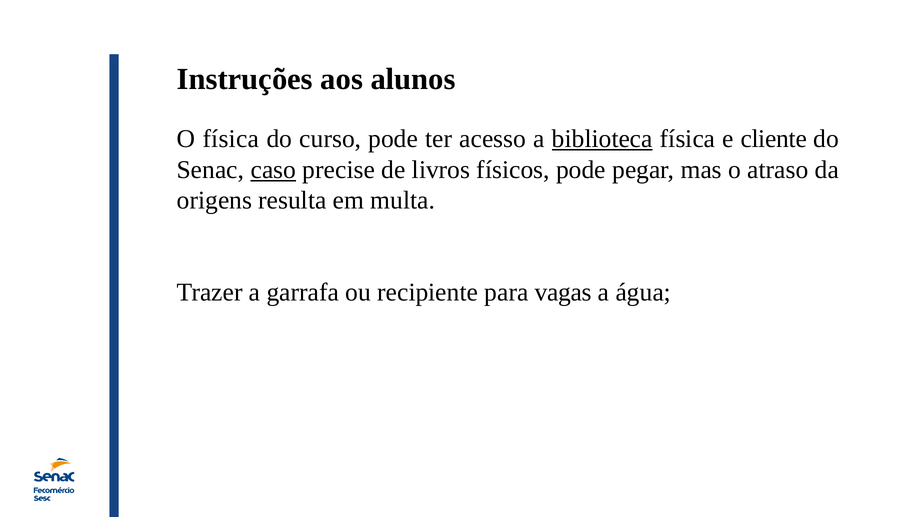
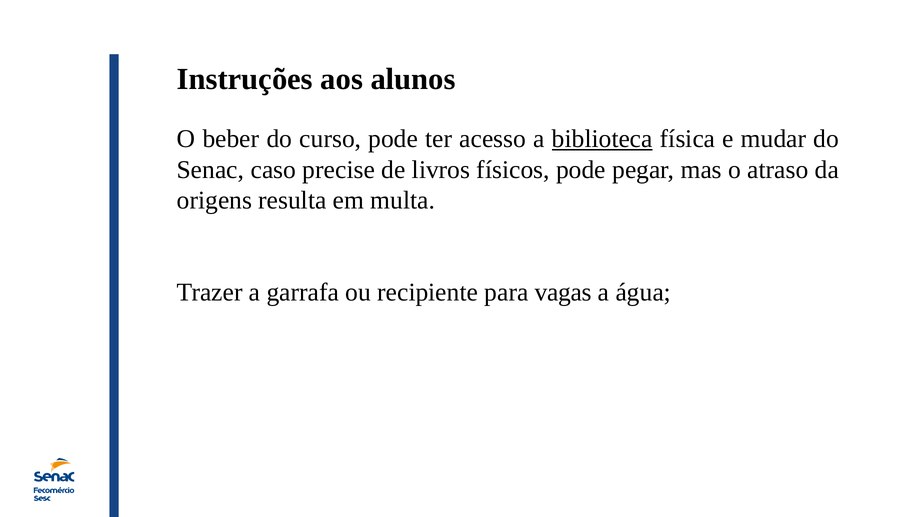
O física: física -> beber
cliente: cliente -> mudar
caso underline: present -> none
